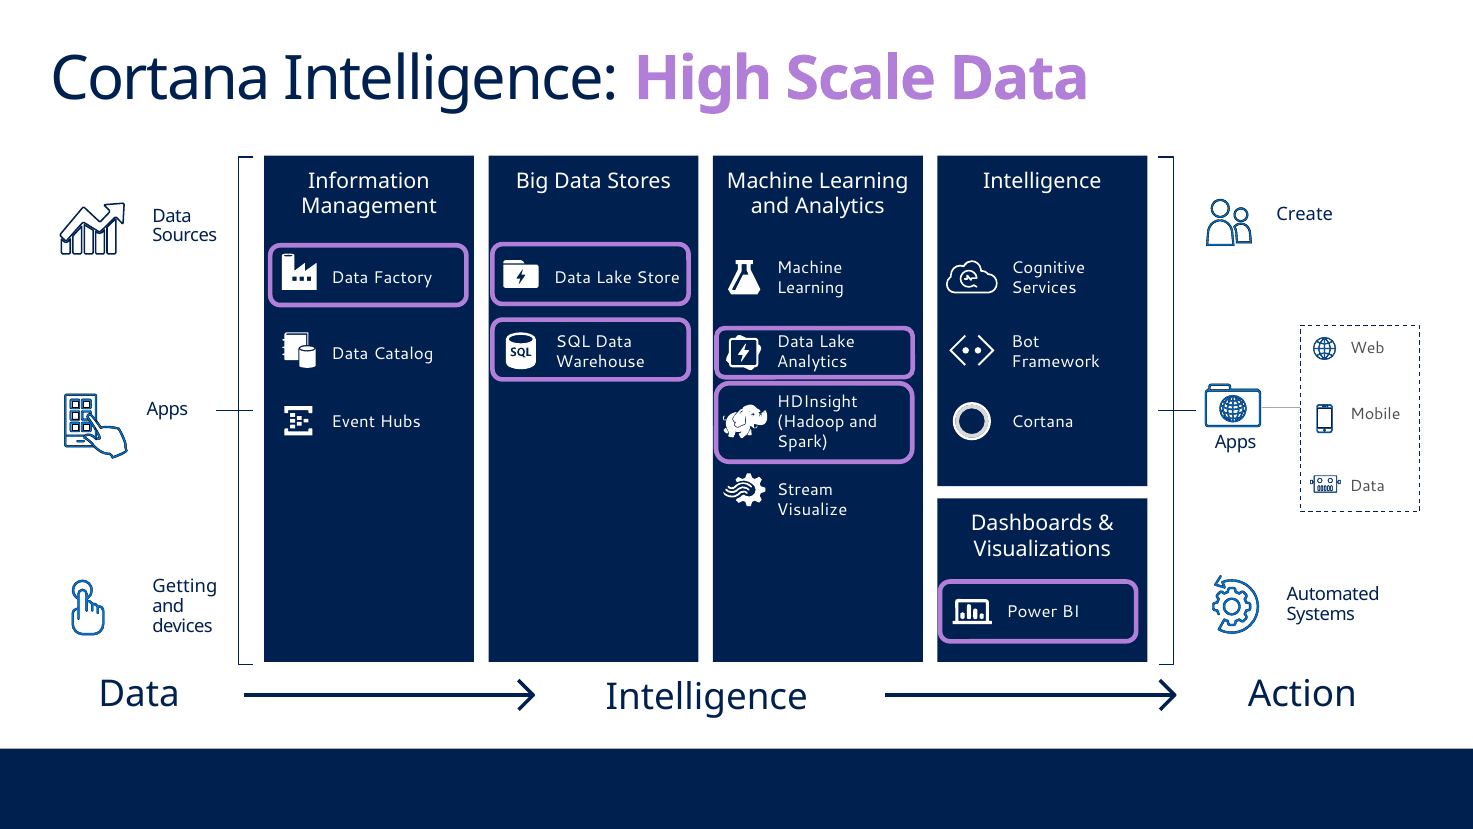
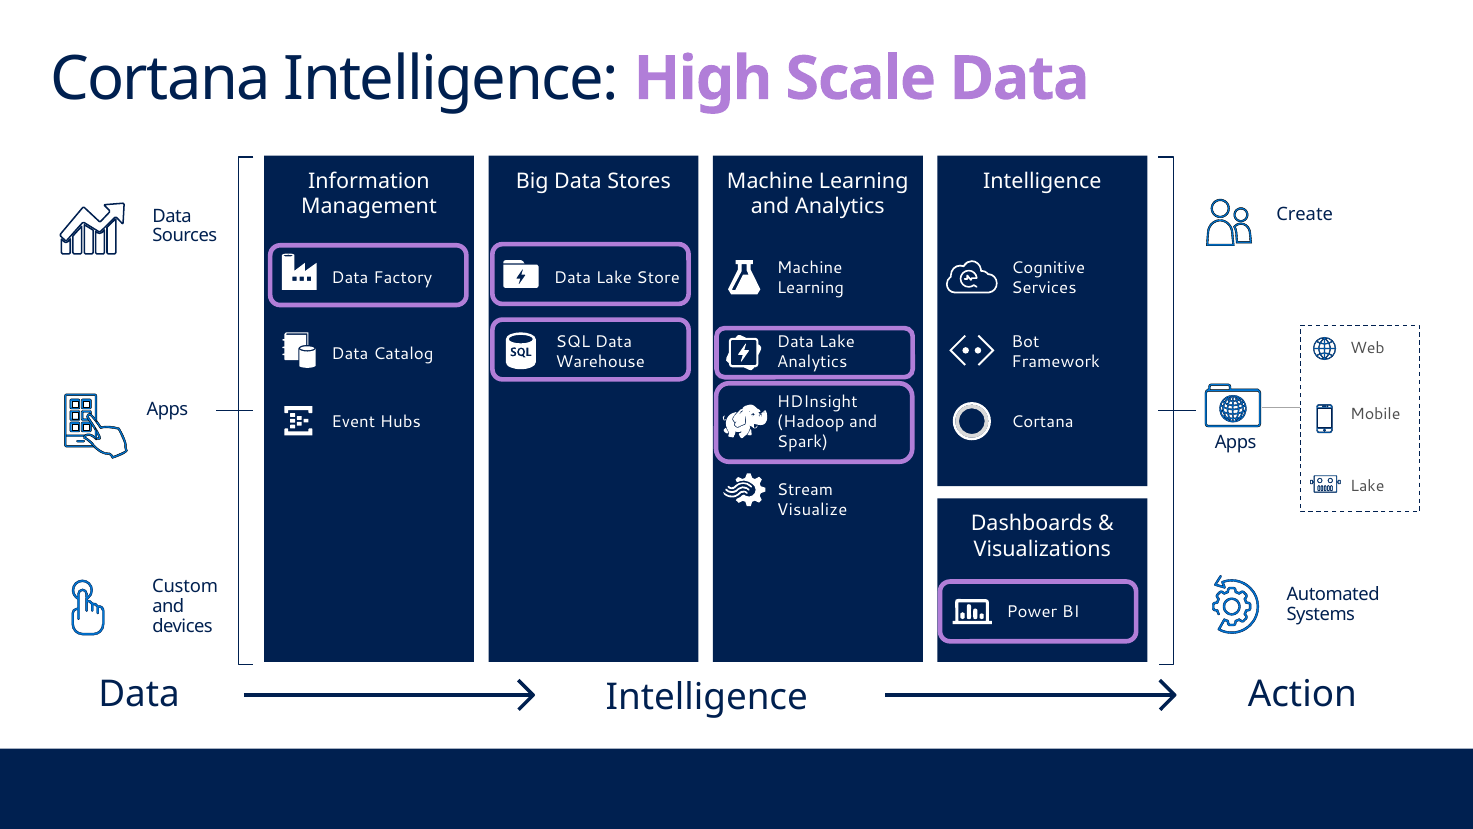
Data at (1367, 485): Data -> Lake
Getting: Getting -> Custom
